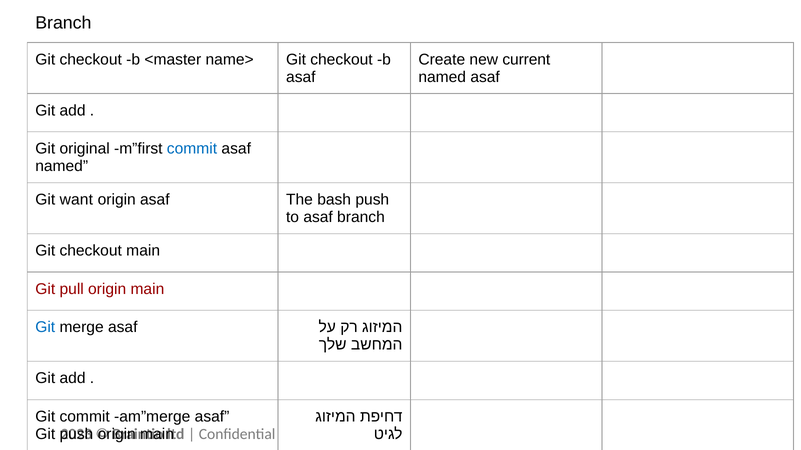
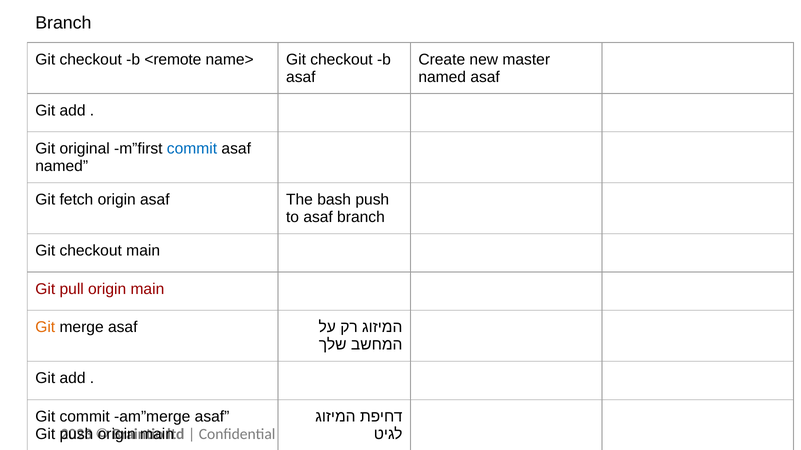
<master: <master -> <remote
current: current -> master
want: want -> fetch
Git at (45, 328) colour: blue -> orange
